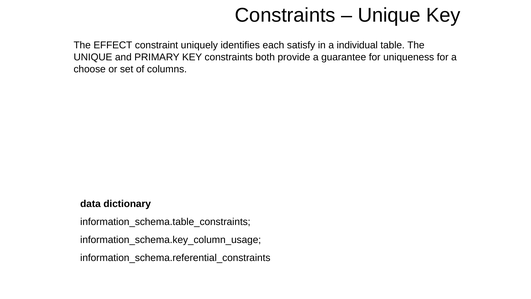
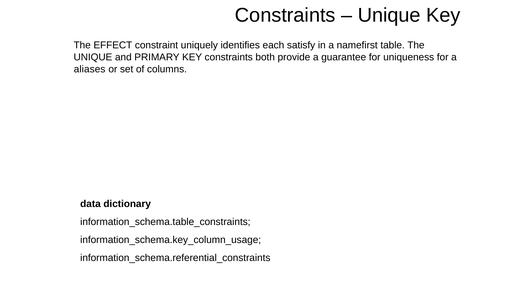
individual: individual -> namefirst
choose: choose -> aliases
